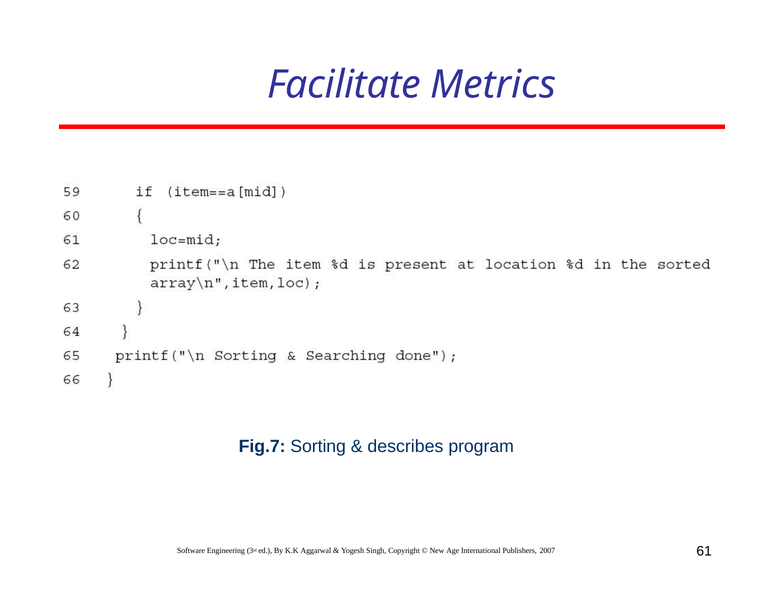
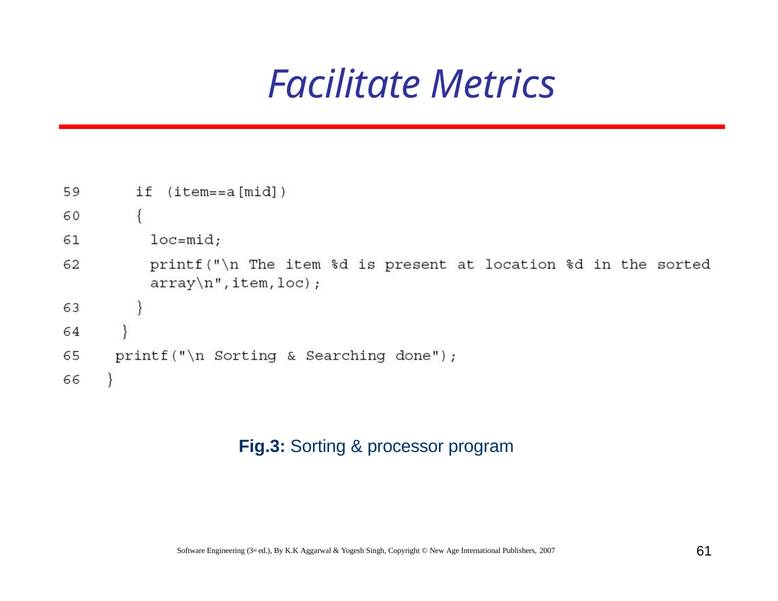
Fig.7: Fig.7 -> Fig.3
describes: describes -> processor
